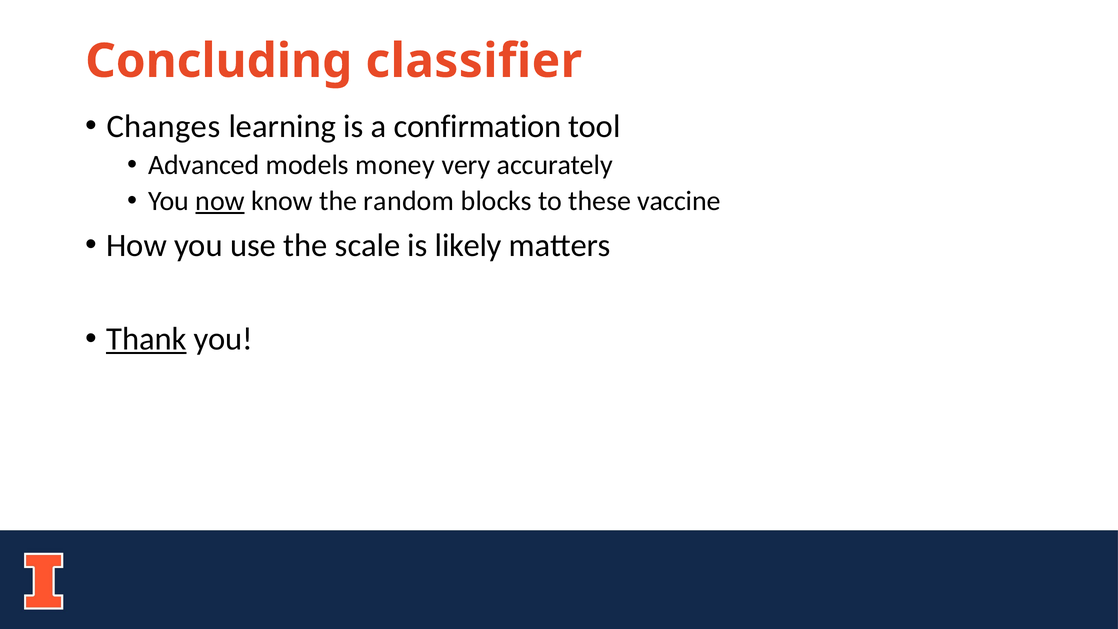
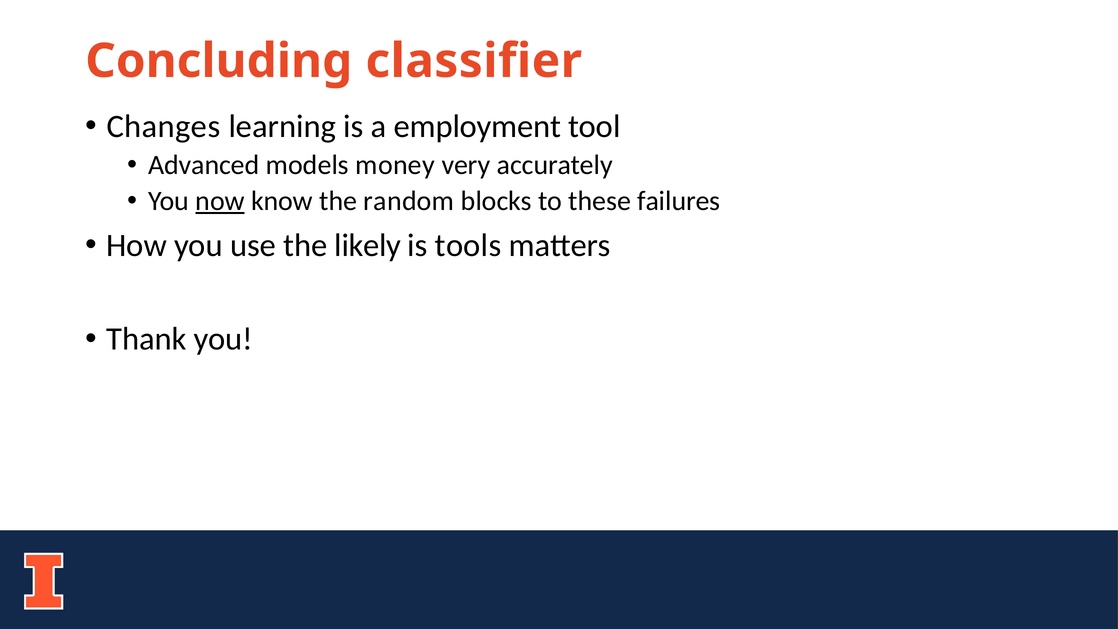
confirmation: confirmation -> employment
vaccine: vaccine -> failures
scale: scale -> likely
likely: likely -> tools
Thank underline: present -> none
